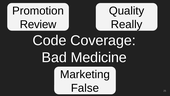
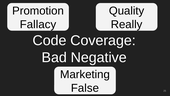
Review: Review -> Fallacy
Medicine: Medicine -> Negative
